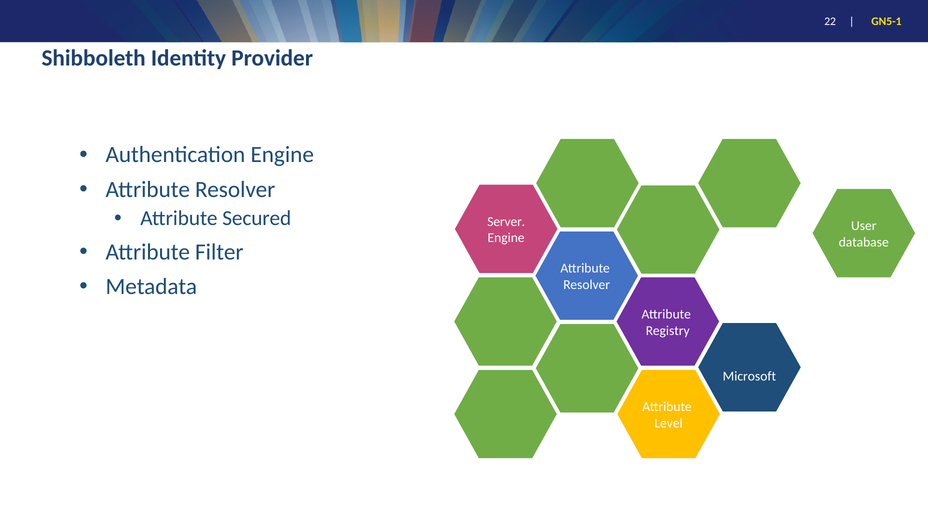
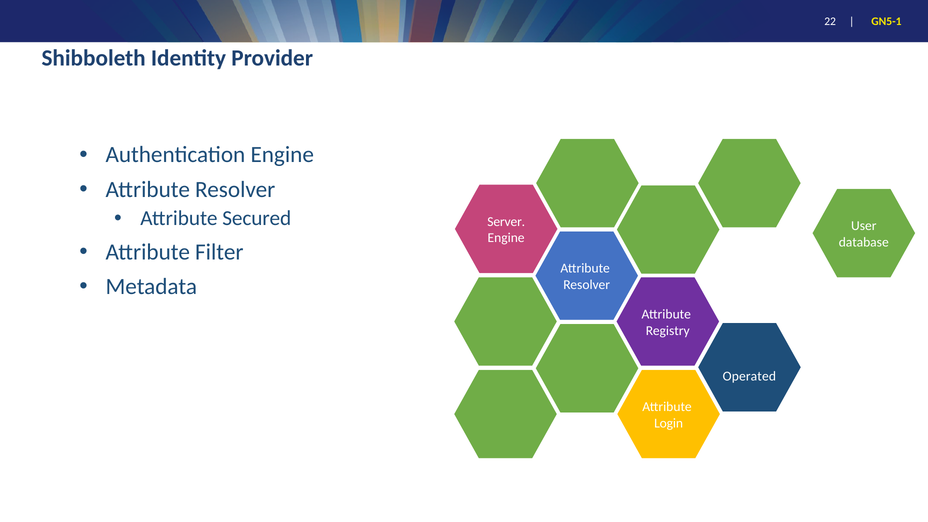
Microsoft: Microsoft -> Operated
Level: Level -> Login
